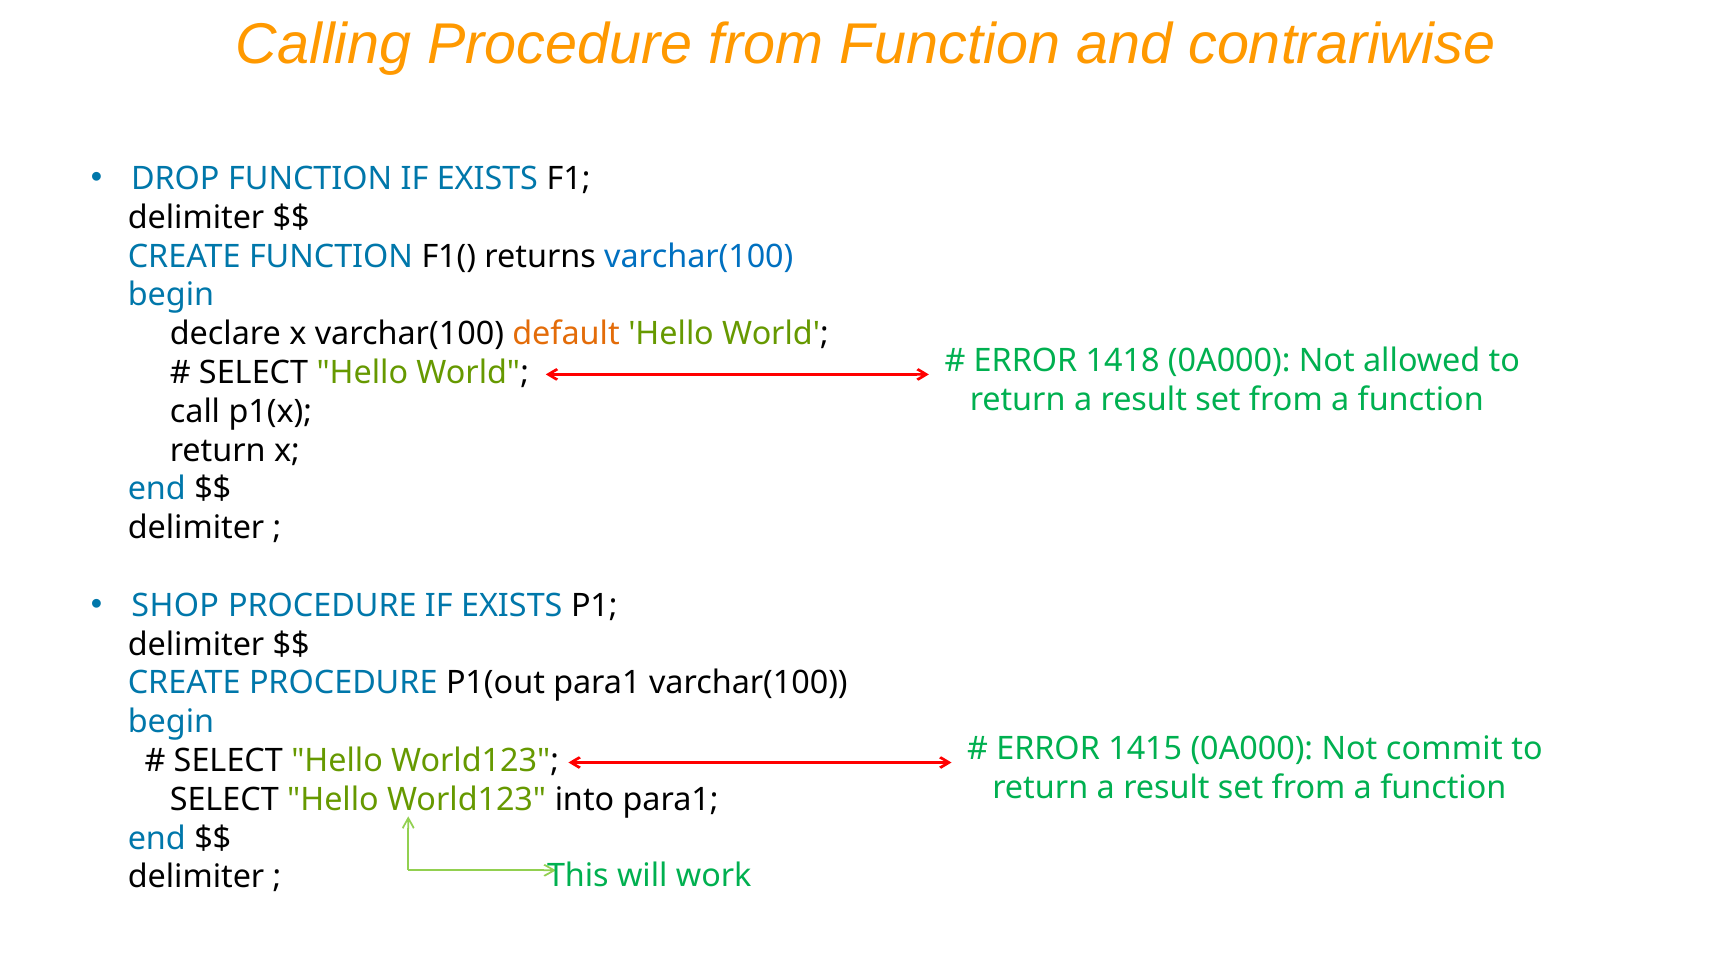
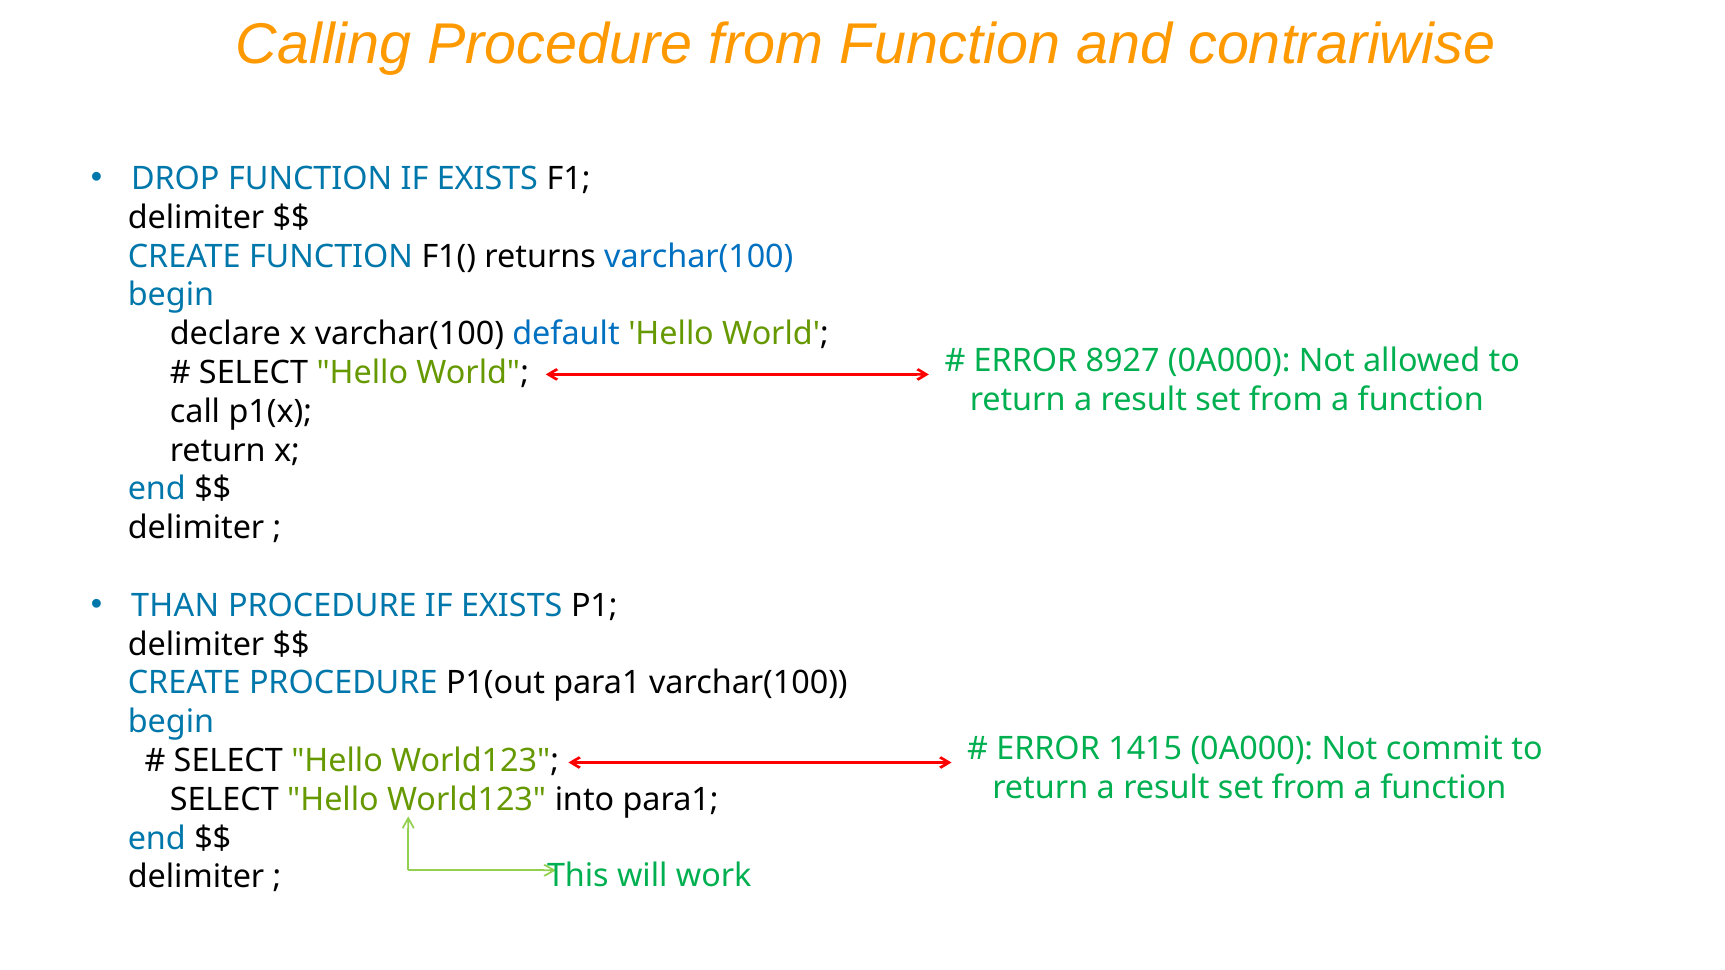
default colour: orange -> blue
1418: 1418 -> 8927
SHOP: SHOP -> THAN
